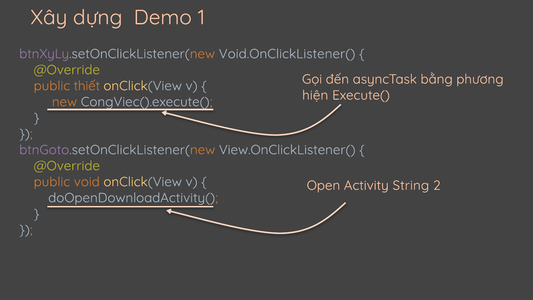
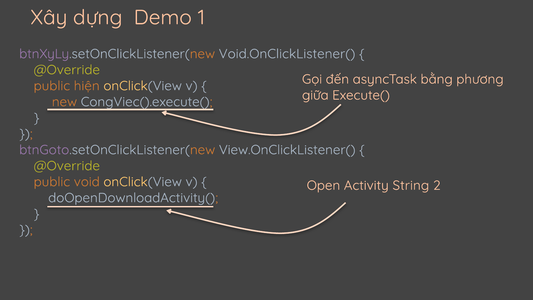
thiết: thiết -> hiện
hiện: hiện -> giữa
